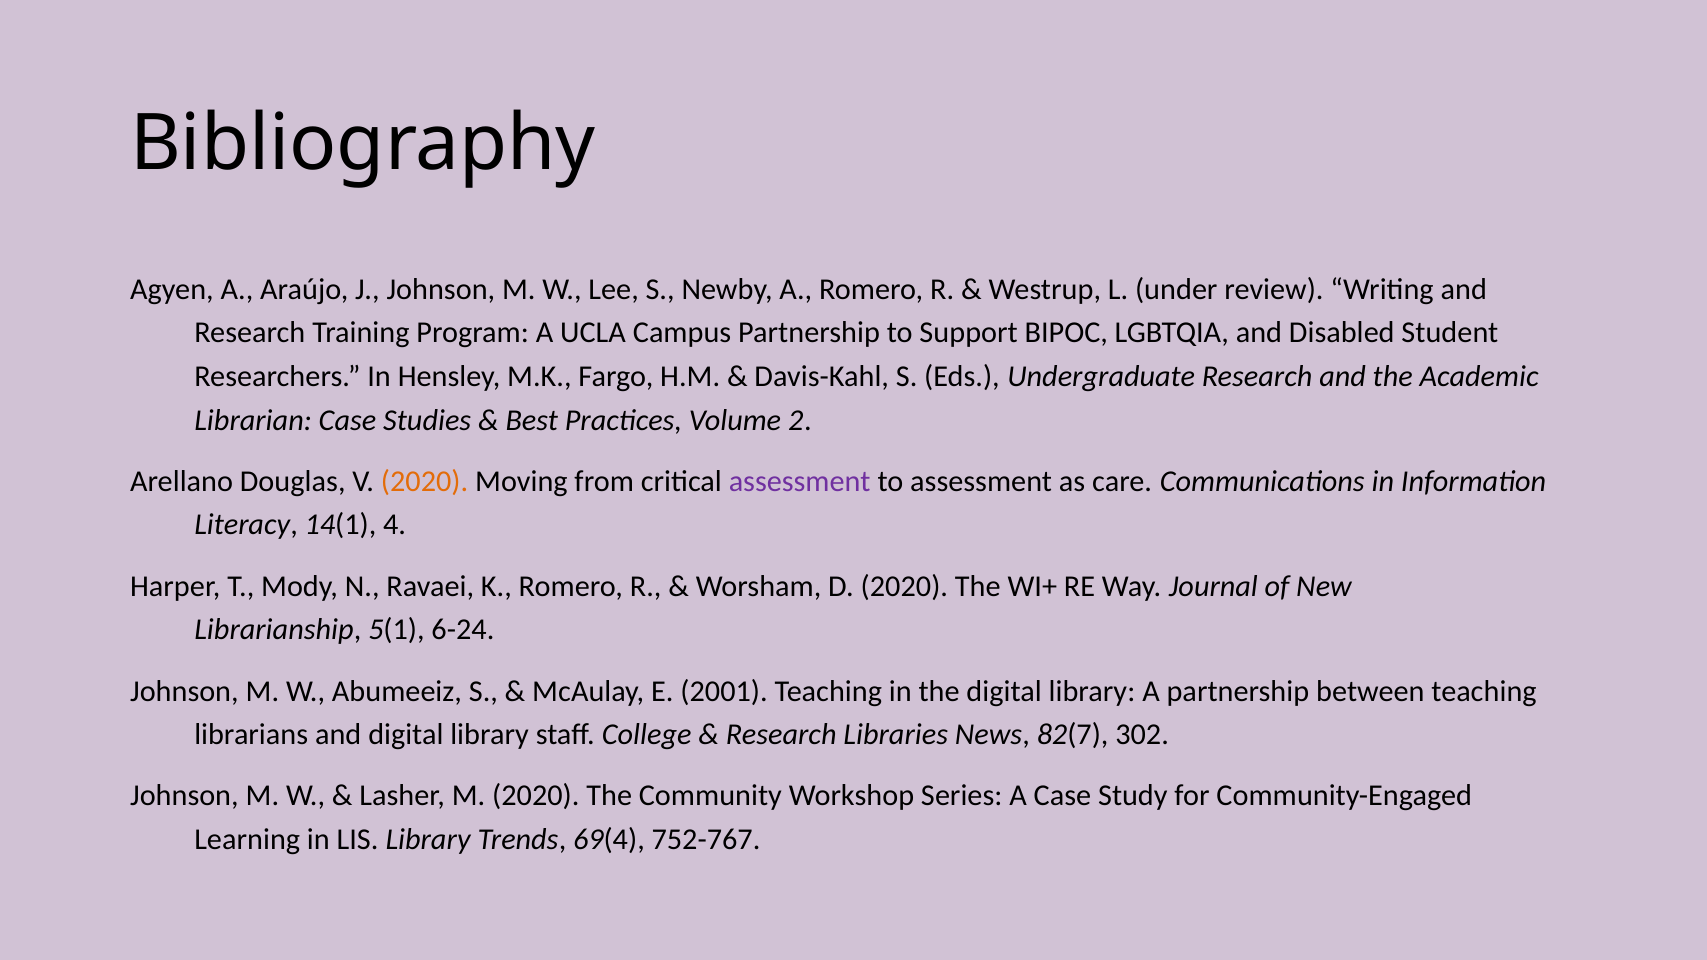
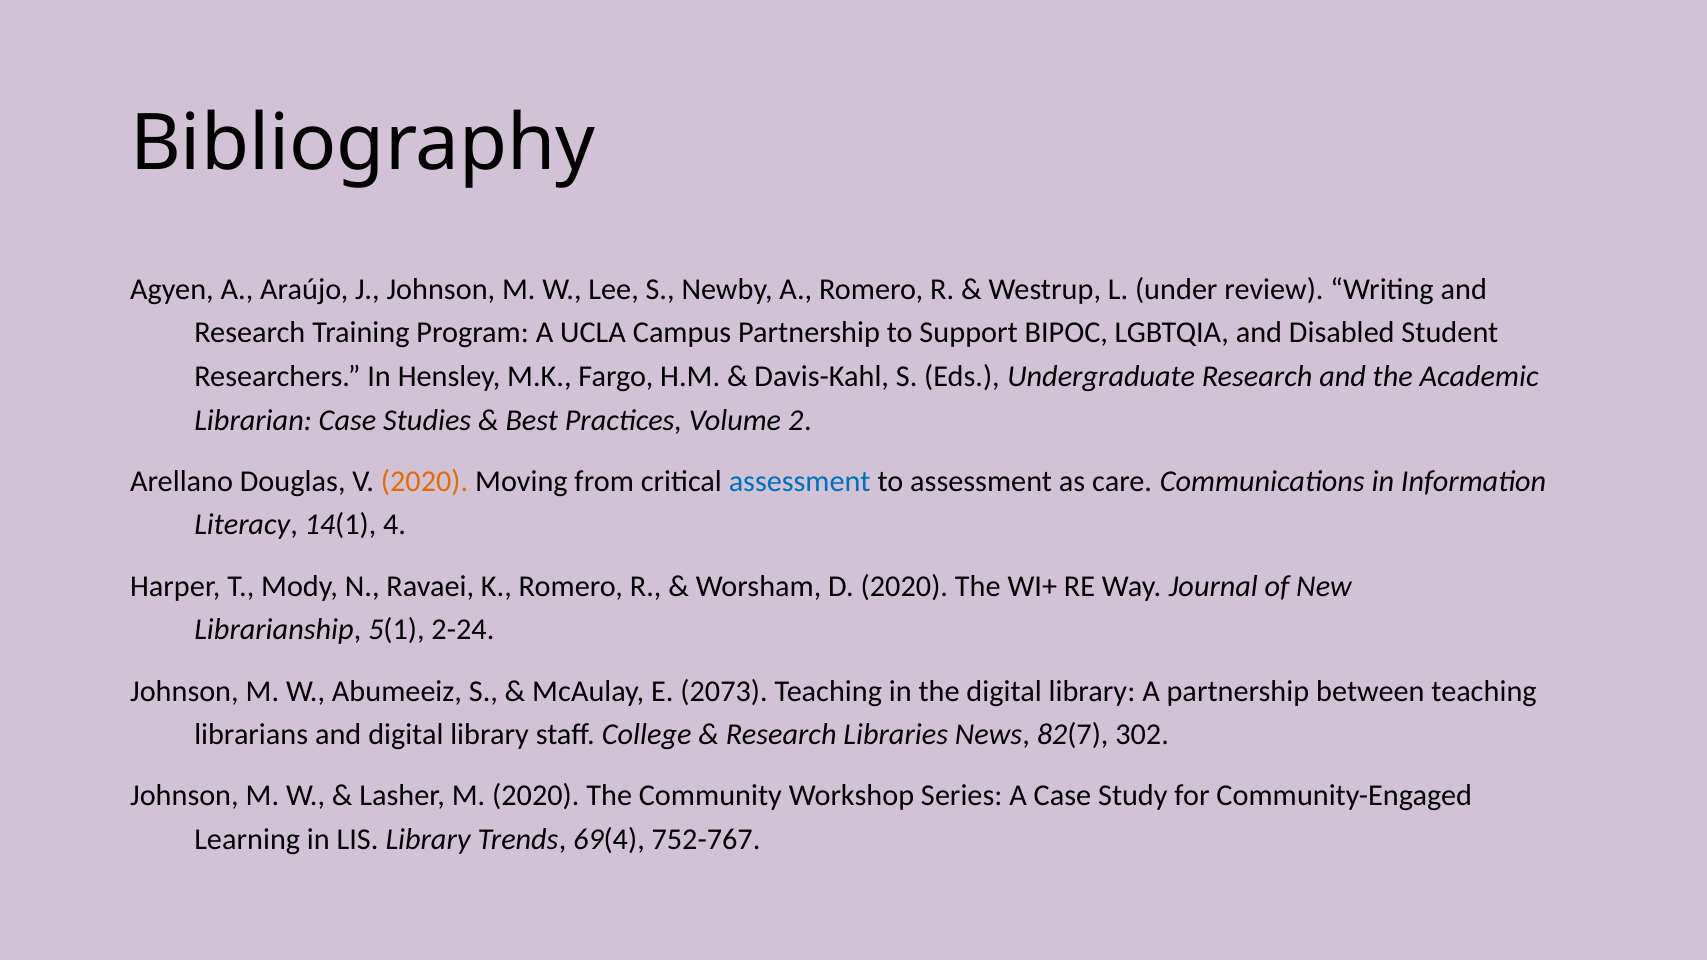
assessment at (800, 481) colour: purple -> blue
6-24: 6-24 -> 2-24
2001: 2001 -> 2073
